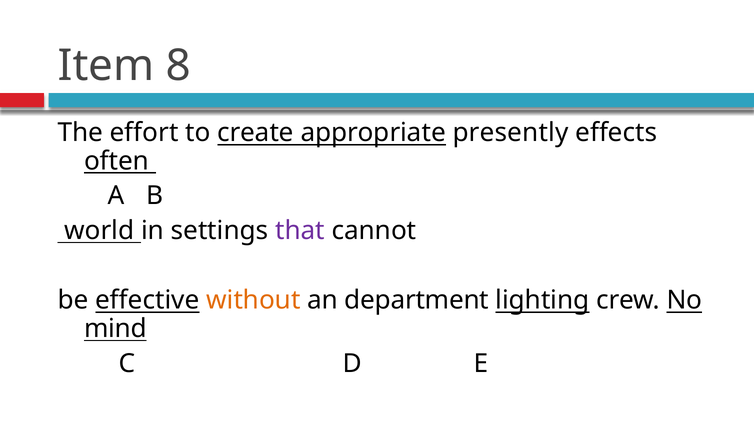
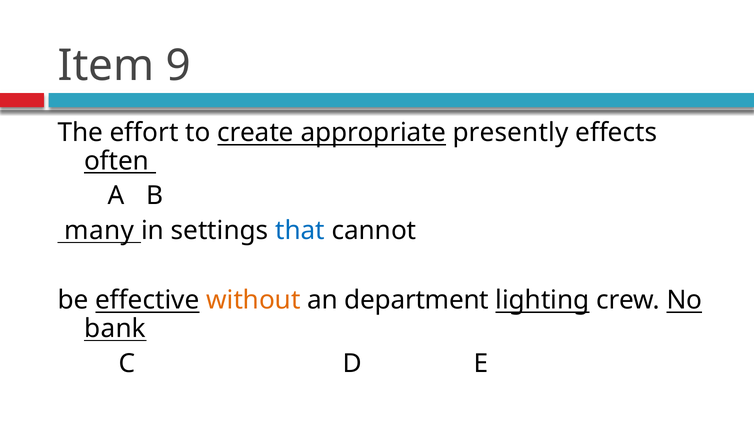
8: 8 -> 9
world: world -> many
that colour: purple -> blue
mind: mind -> bank
